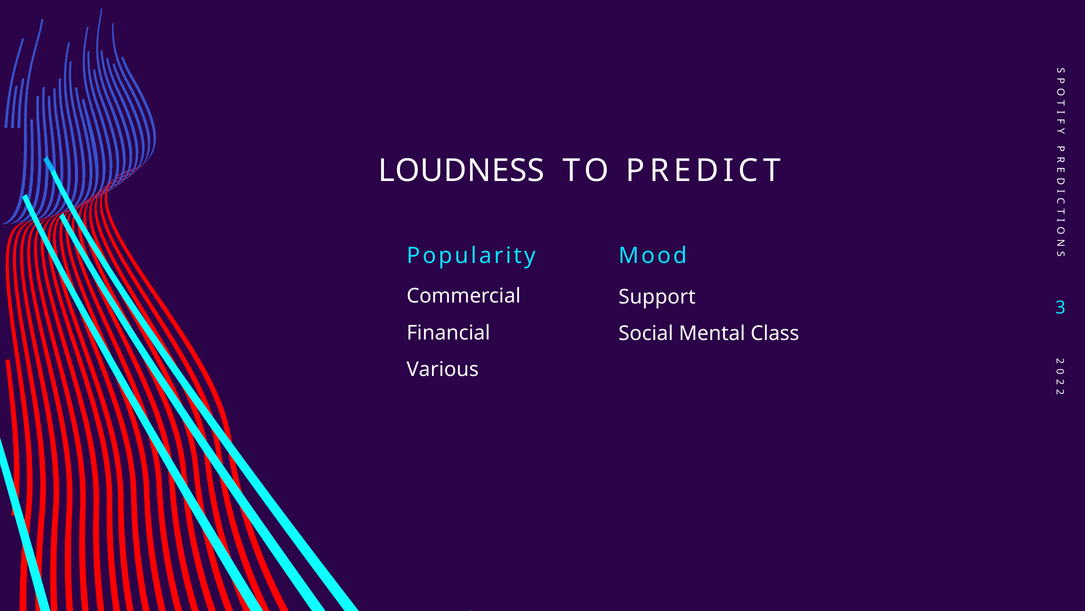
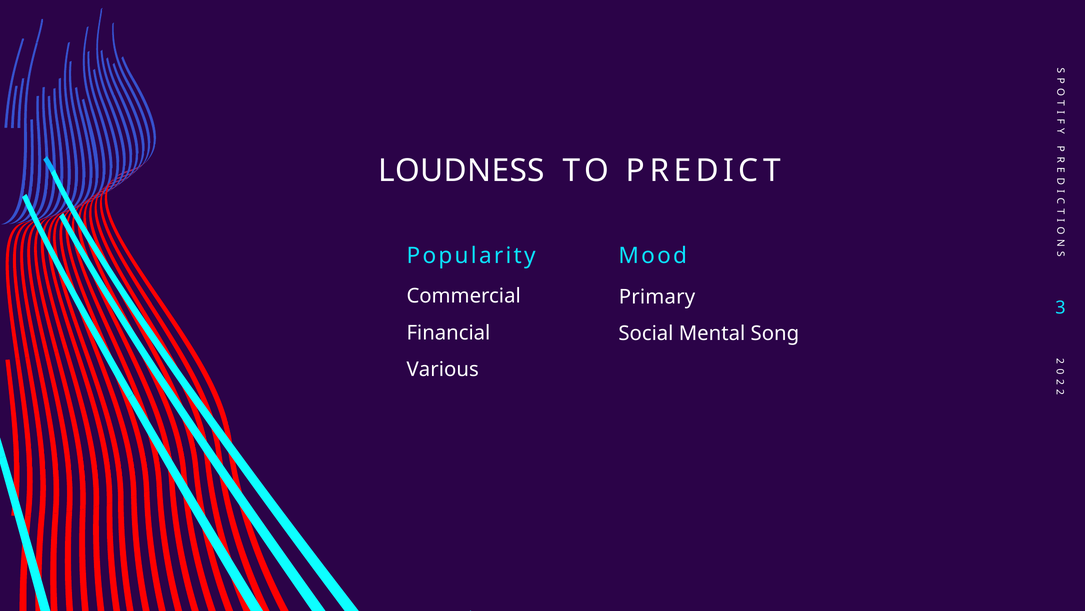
Support: Support -> Primary
Class: Class -> Song
